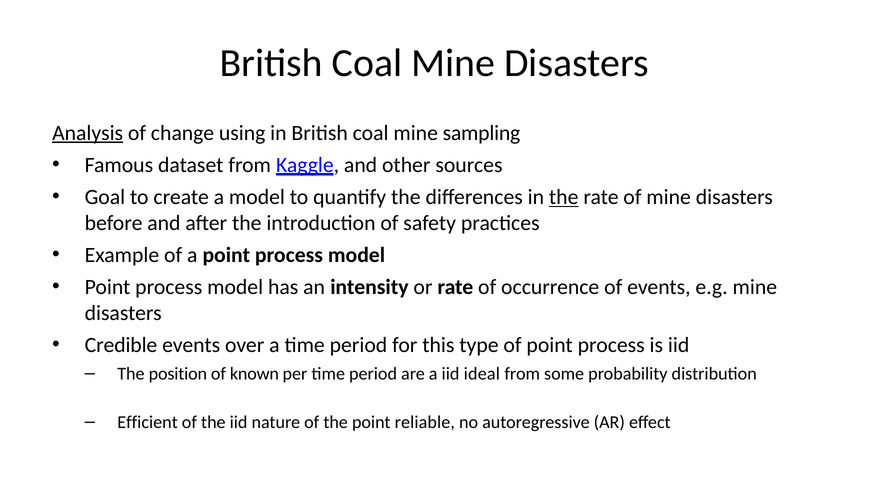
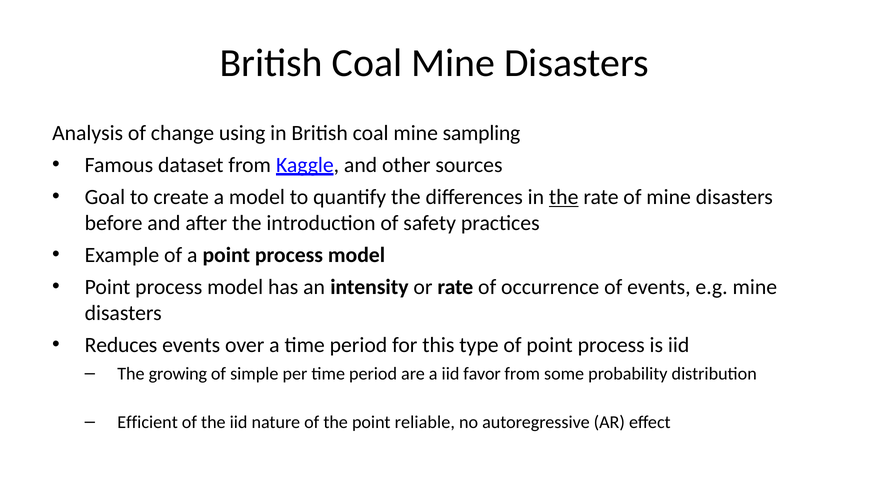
Analysis underline: present -> none
Credible: Credible -> Reduces
position: position -> growing
known: known -> simple
ideal: ideal -> favor
